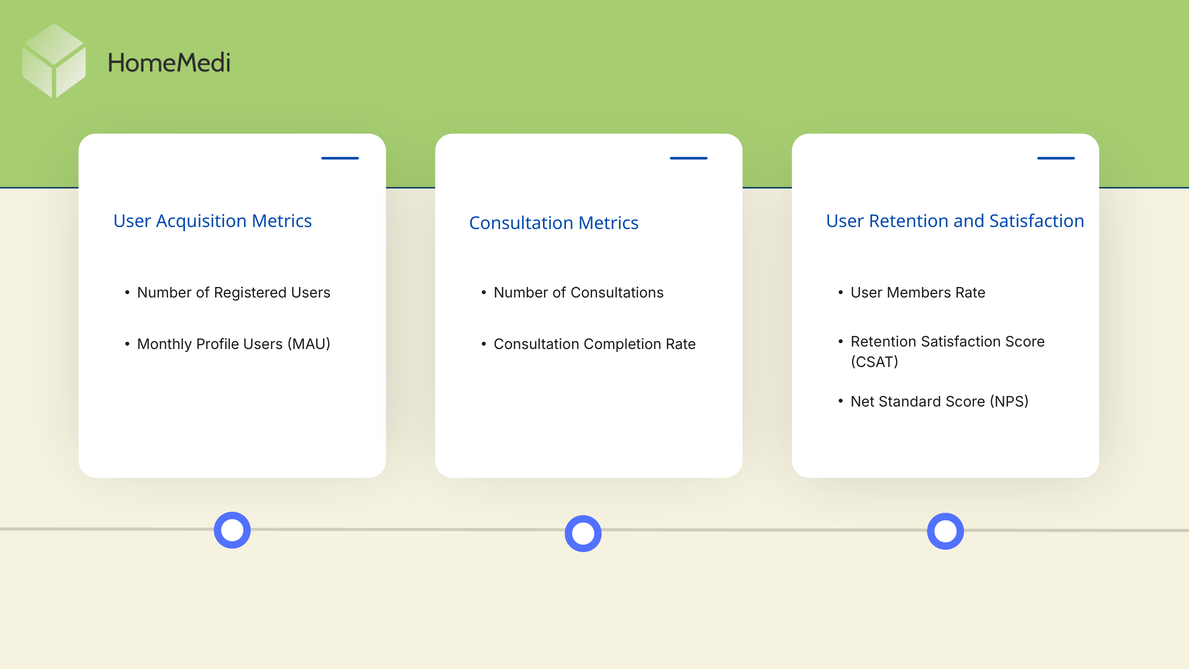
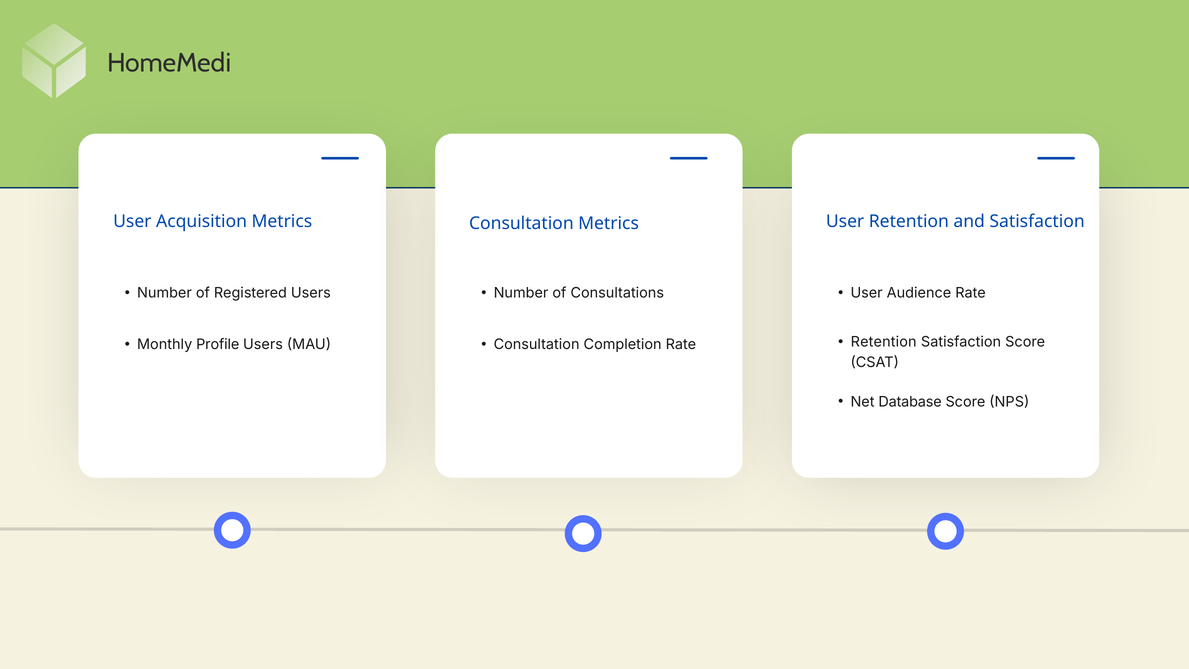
Members: Members -> Audience
Standard: Standard -> Database
